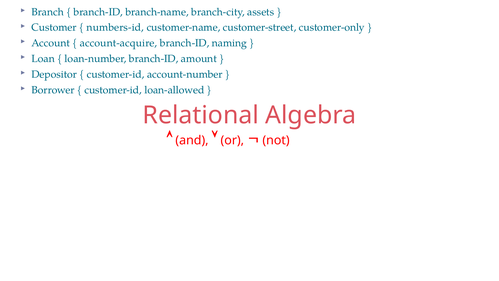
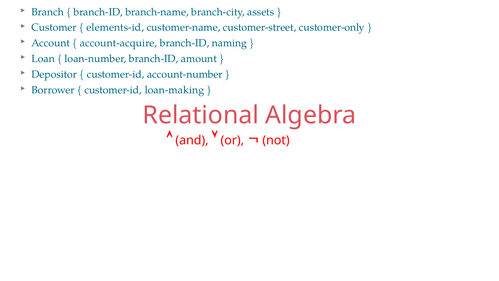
numbers-id: numbers-id -> elements-id
loan-allowed: loan-allowed -> loan-making
